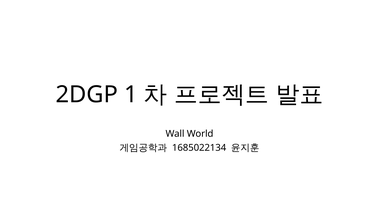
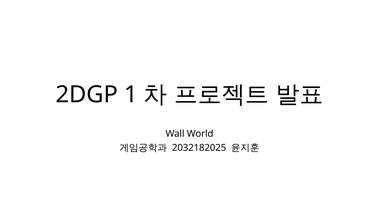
1685022134: 1685022134 -> 2032182025
